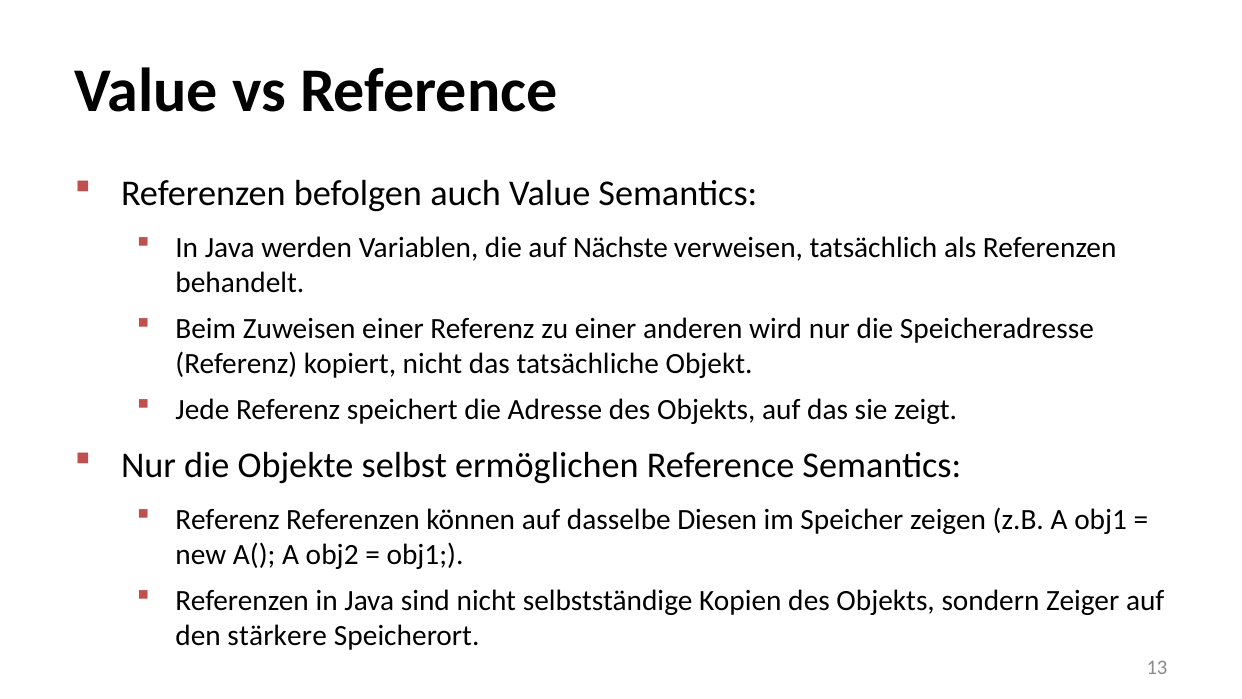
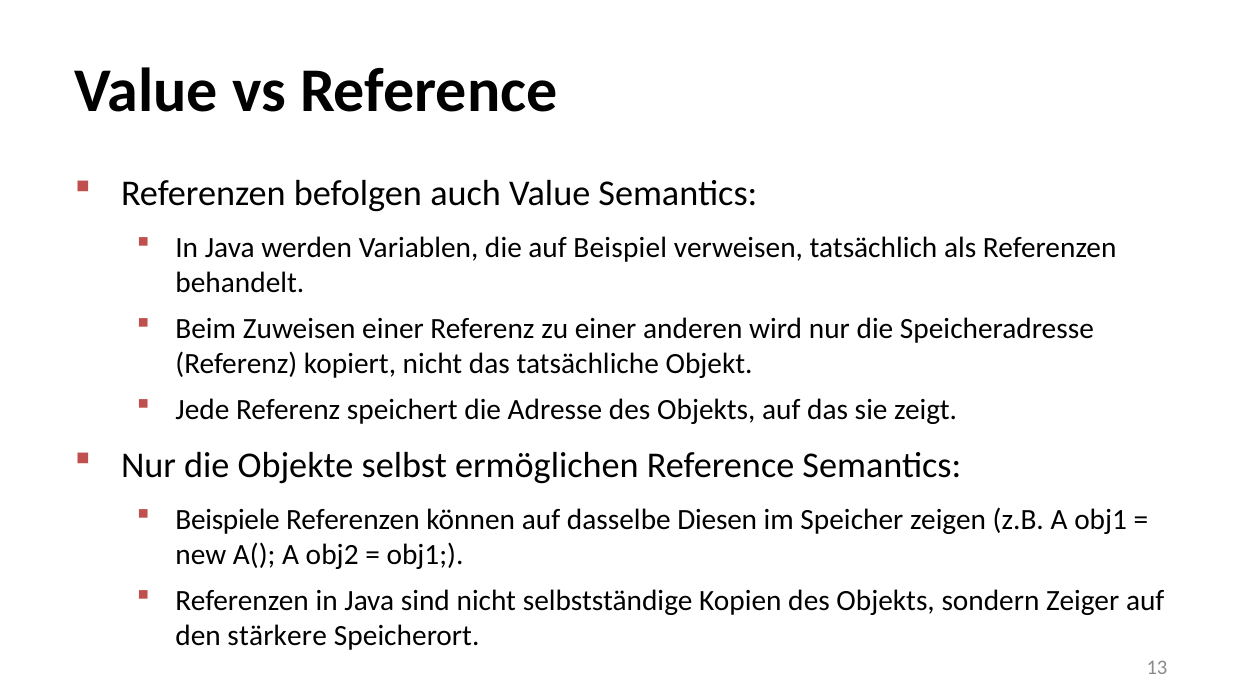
Nächste: Nächste -> Beispiel
Referenz at (228, 519): Referenz -> Beispiele
